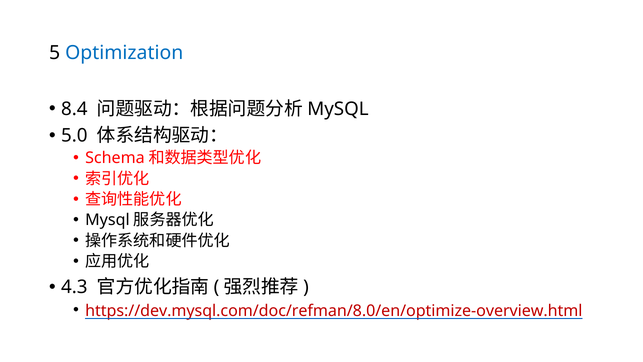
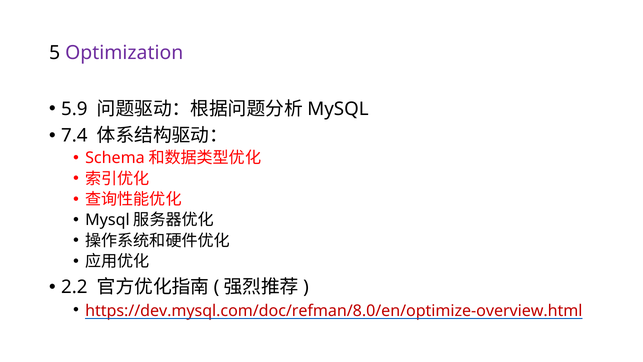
Optimization colour: blue -> purple
8.4: 8.4 -> 5.9
5.0: 5.0 -> 7.4
4.3: 4.3 -> 2.2
